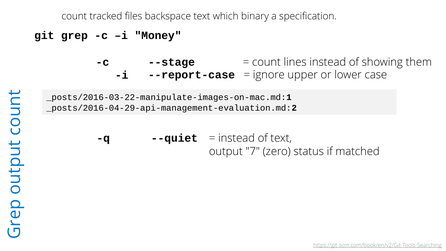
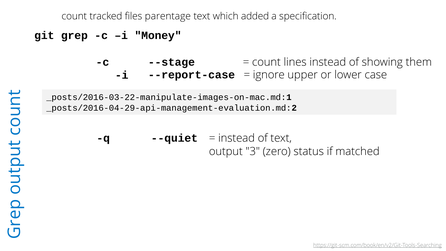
backspace: backspace -> parentage
binary: binary -> added
7: 7 -> 3
